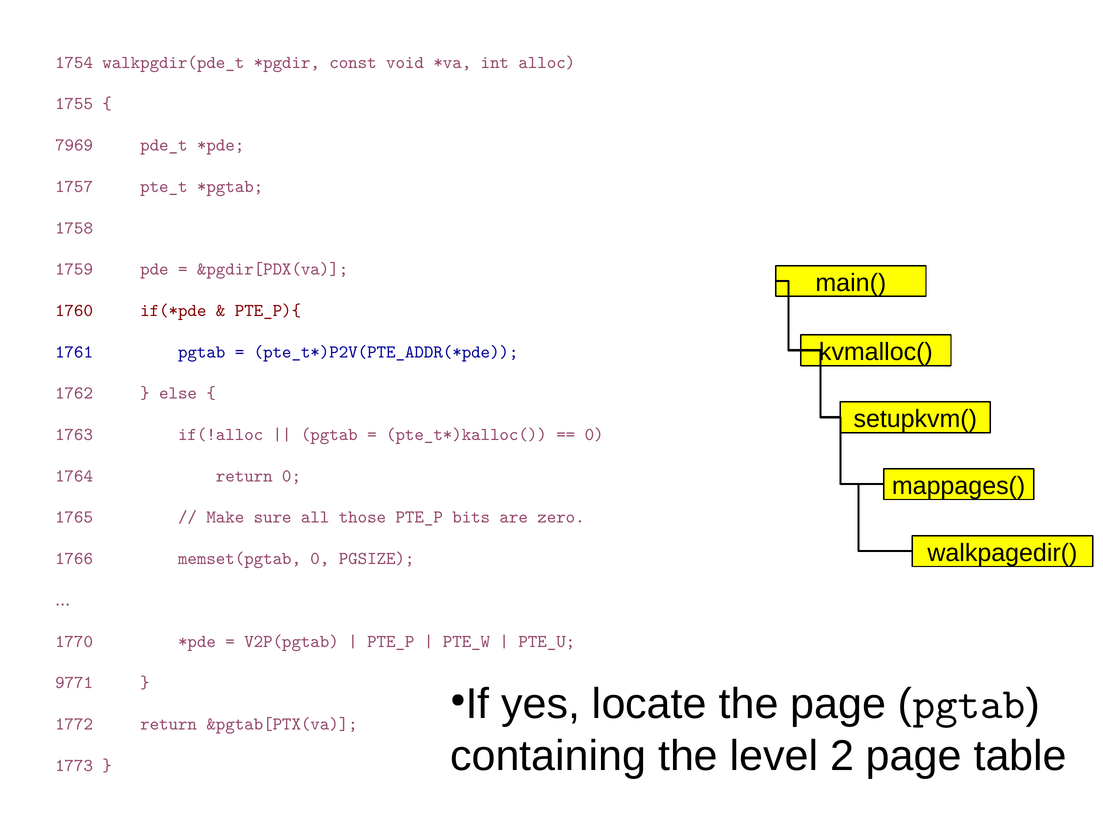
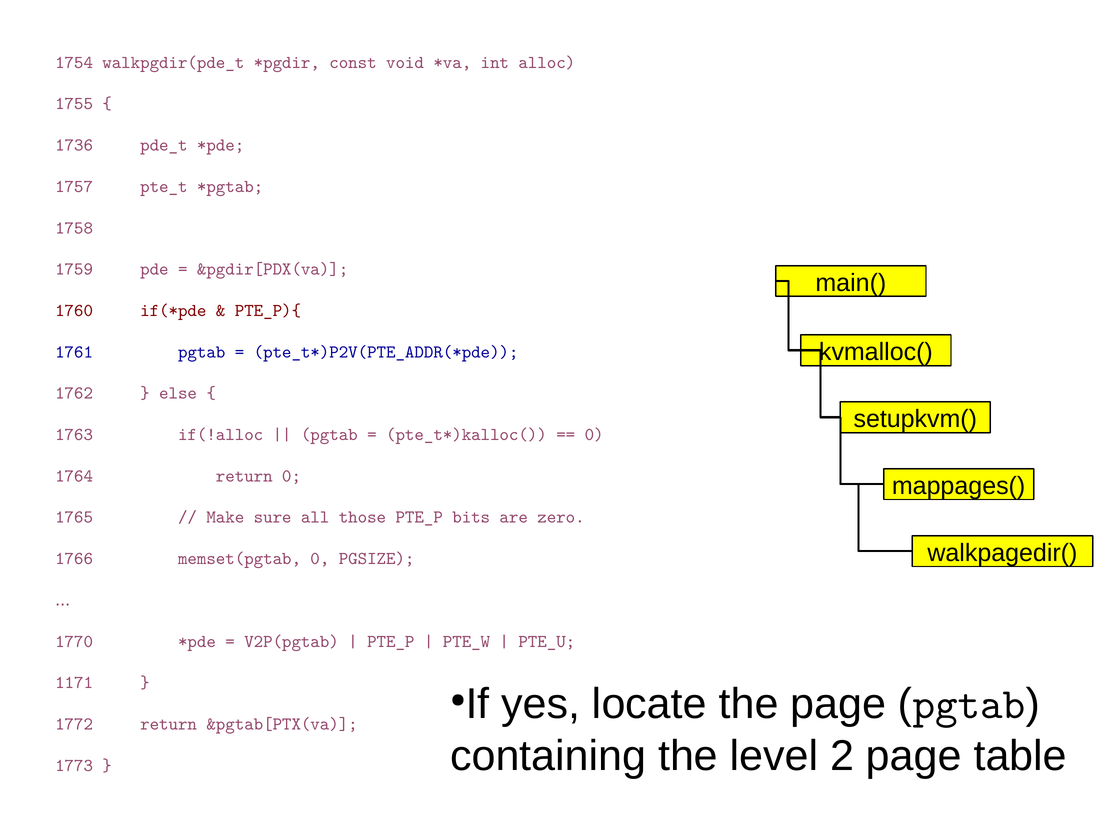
7969: 7969 -> 1736
9771: 9771 -> 1171
